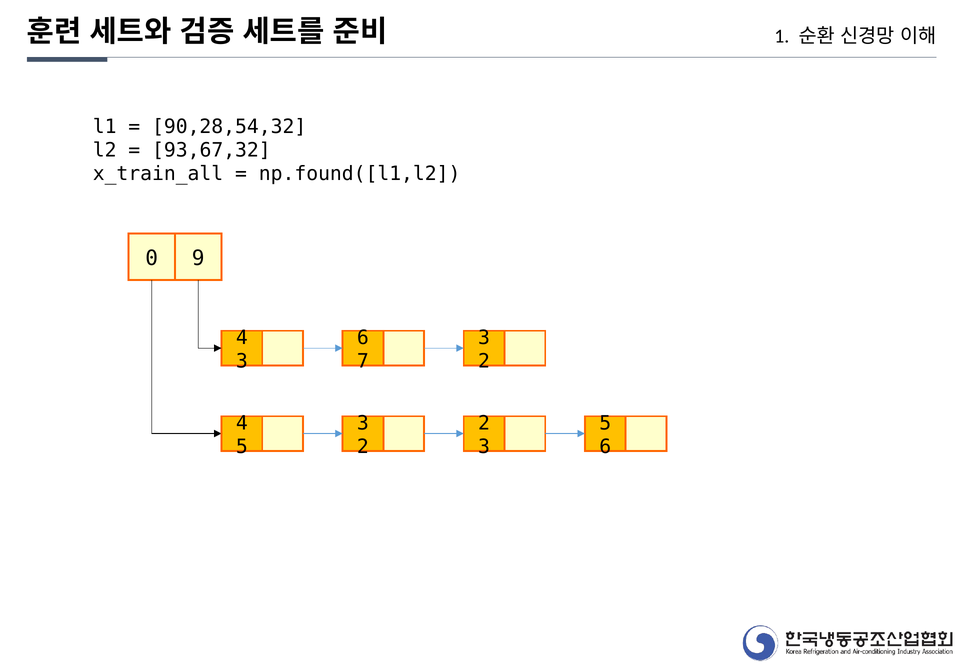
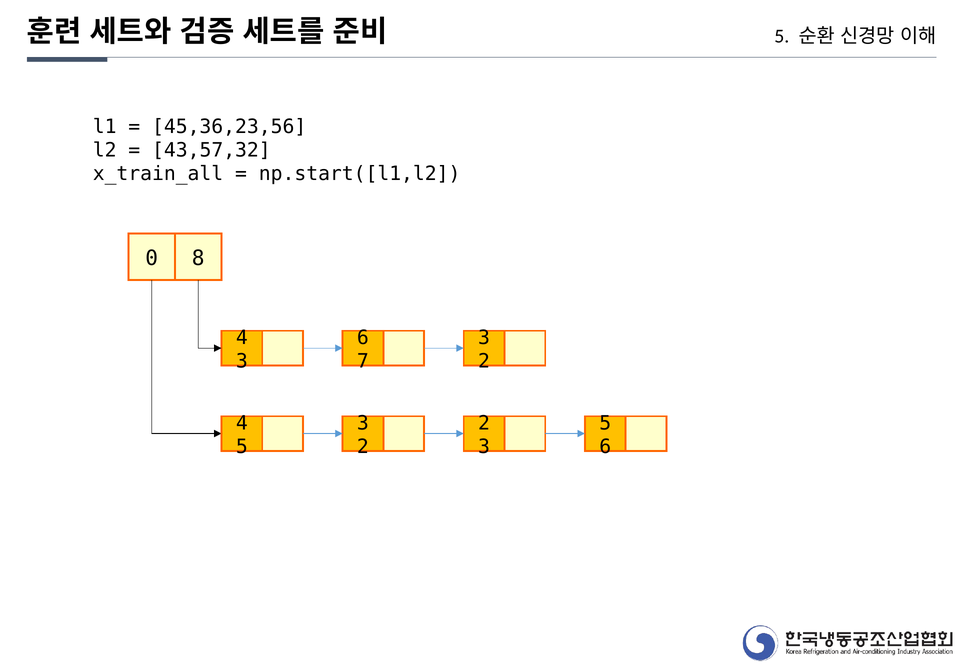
1 at (782, 36): 1 -> 5
90,28,54,32: 90,28,54,32 -> 45,36,23,56
93,67,32: 93,67,32 -> 43,57,32
np.found([l1,l2: np.found([l1,l2 -> np.start([l1,l2
9: 9 -> 8
